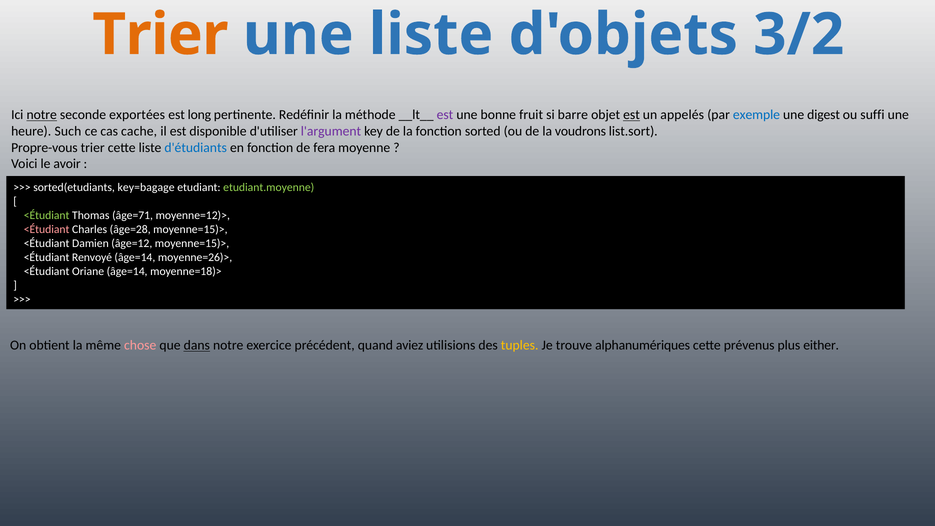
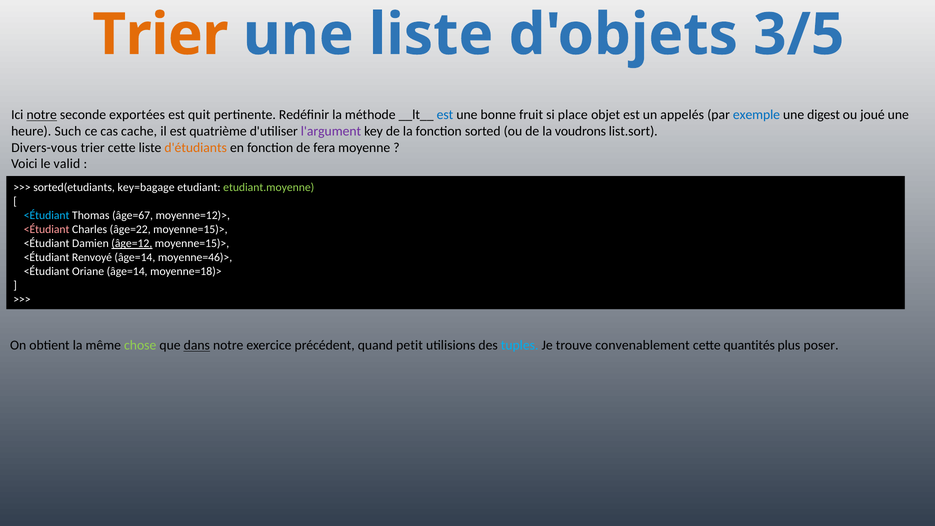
3/2: 3/2 -> 3/5
long: long -> quit
est at (445, 115) colour: purple -> blue
barre: barre -> place
est at (632, 115) underline: present -> none
suffi: suffi -> joué
disponible: disponible -> quatrième
Propre-vous: Propre-vous -> Divers-vous
d'étudiants colour: blue -> orange
avoir: avoir -> valid
<Étudiant at (47, 215) colour: light green -> light blue
âge=71: âge=71 -> âge=67
âge=28: âge=28 -> âge=22
âge=12 underline: none -> present
moyenne=26)>: moyenne=26)> -> moyenne=46)>
chose colour: pink -> light green
aviez: aviez -> petit
tuples colour: yellow -> light blue
alphanumériques: alphanumériques -> convenablement
prévenus: prévenus -> quantités
either: either -> poser
